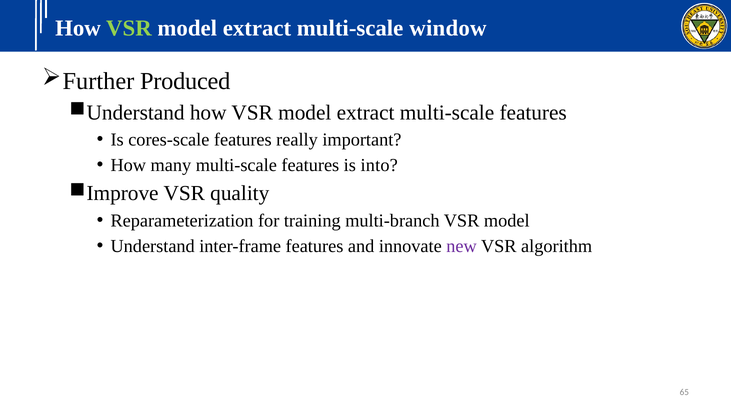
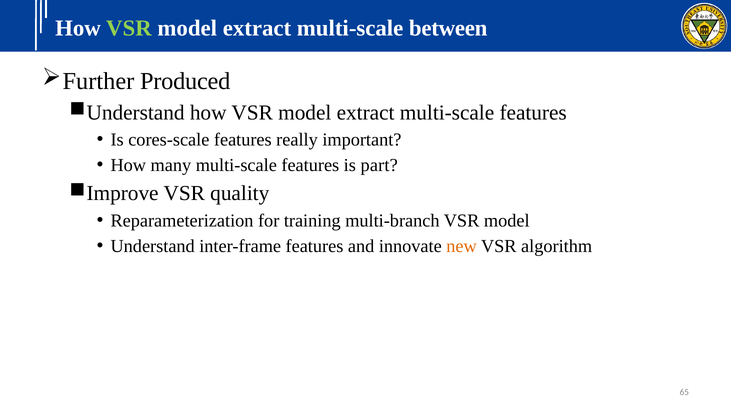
window: window -> between
into: into -> part
new colour: purple -> orange
